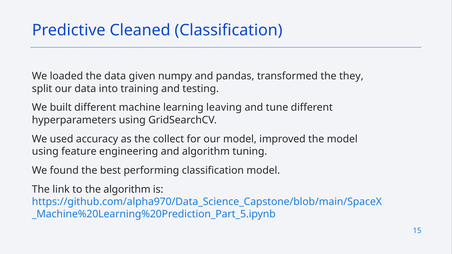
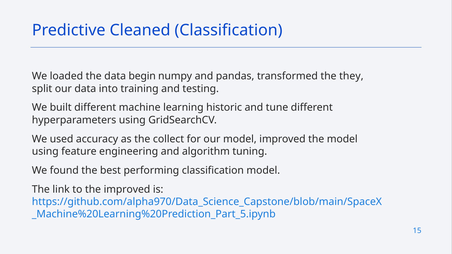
given: given -> begin
leaving: leaving -> historic
the algorithm: algorithm -> improved
